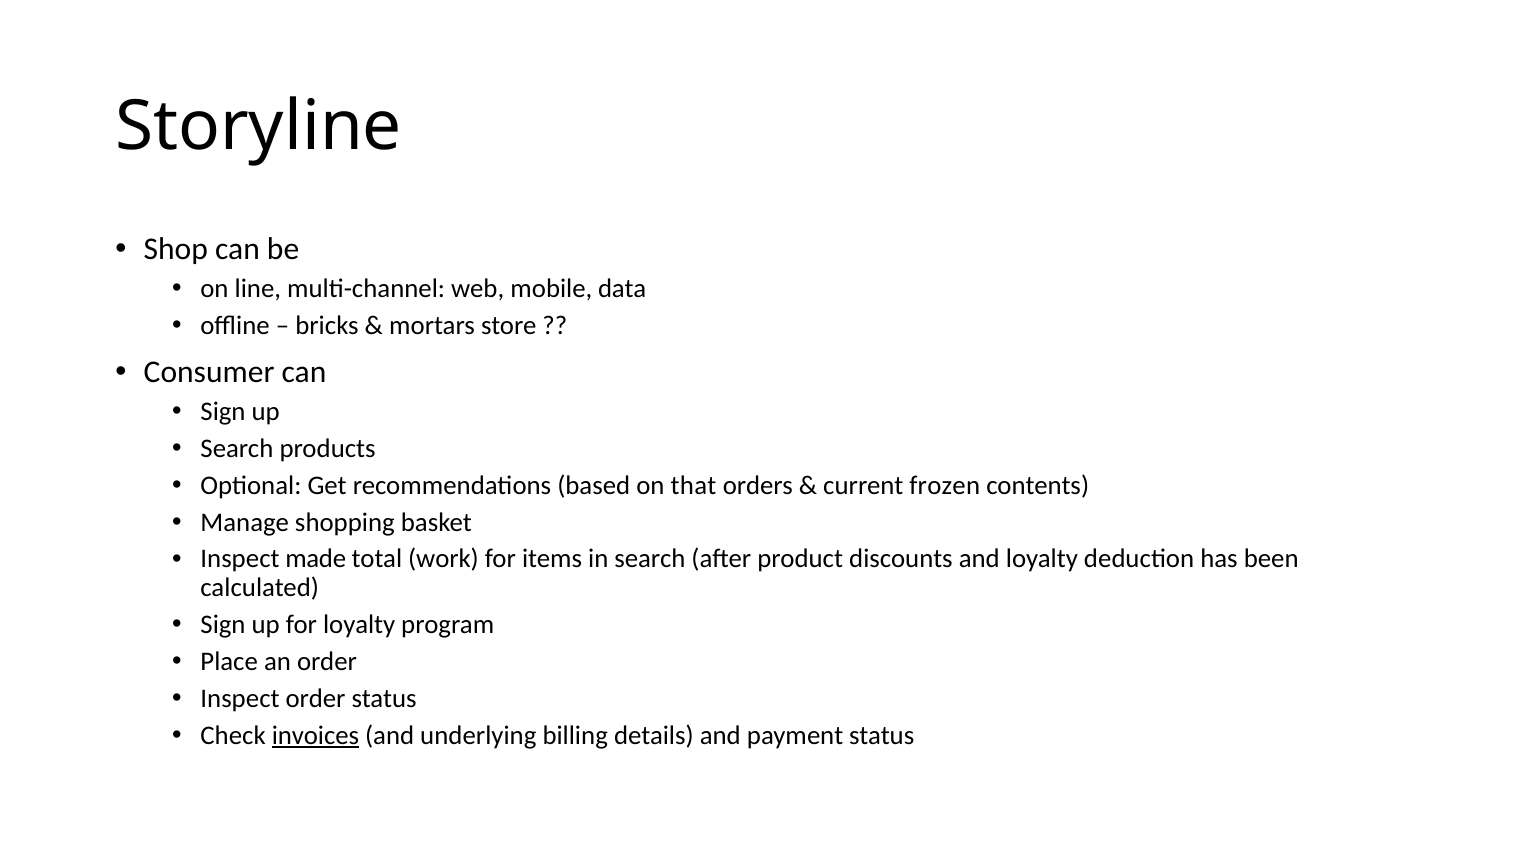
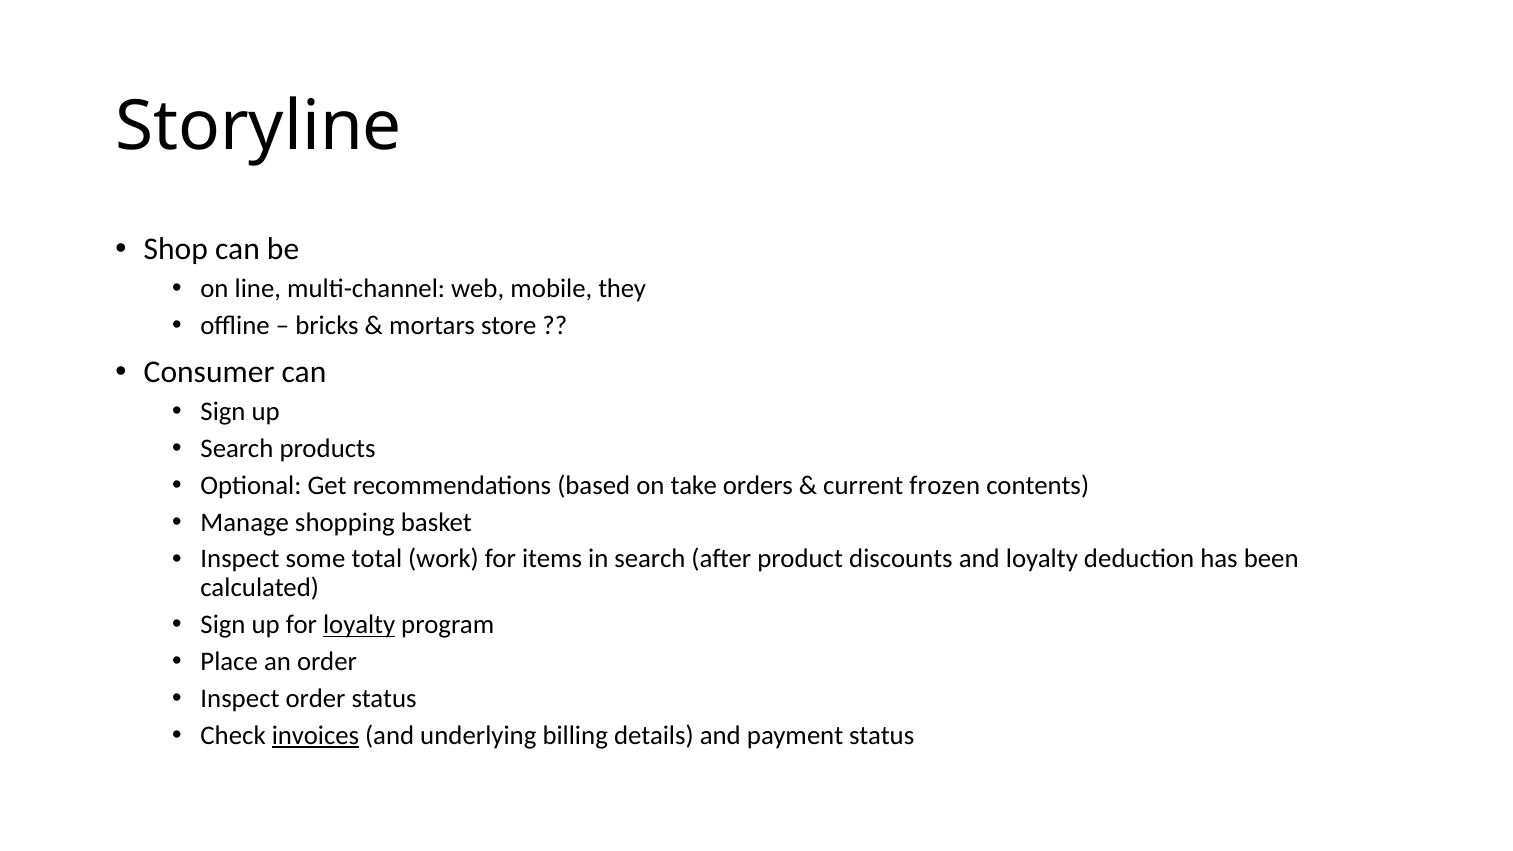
data: data -> they
that: that -> take
made: made -> some
loyalty at (359, 625) underline: none -> present
